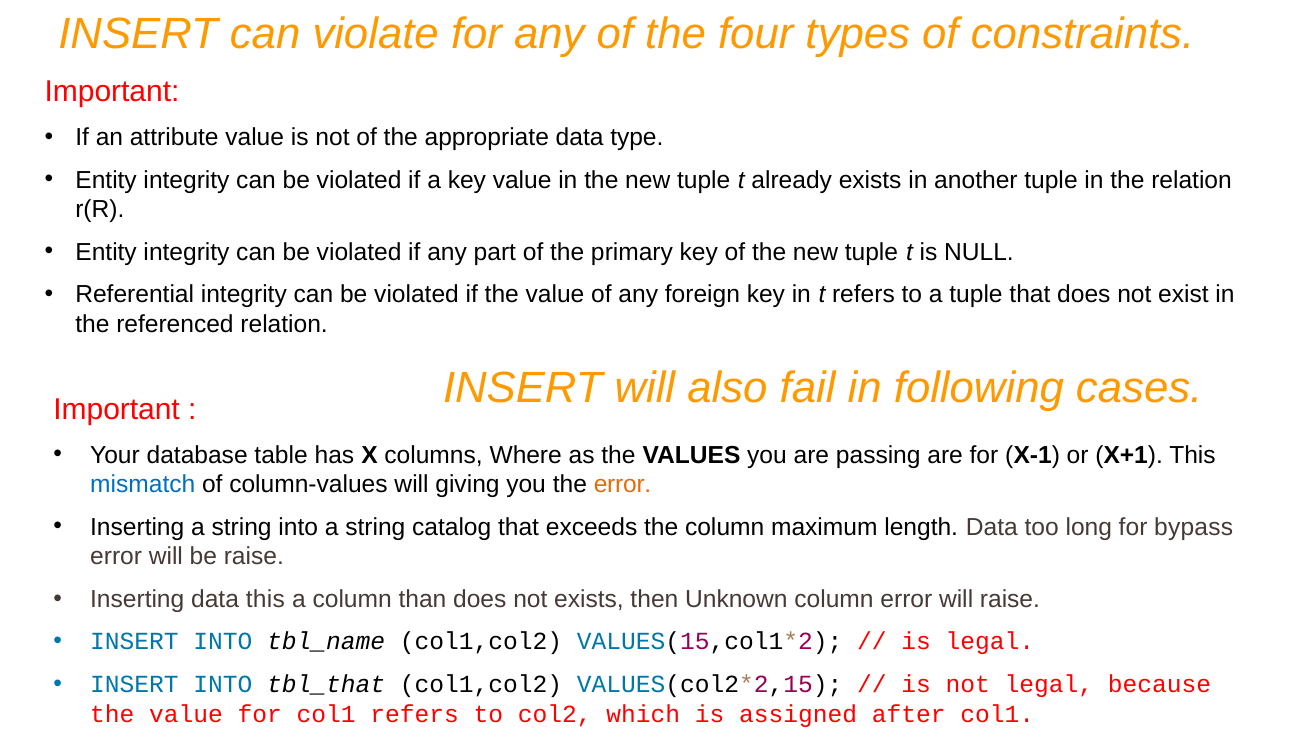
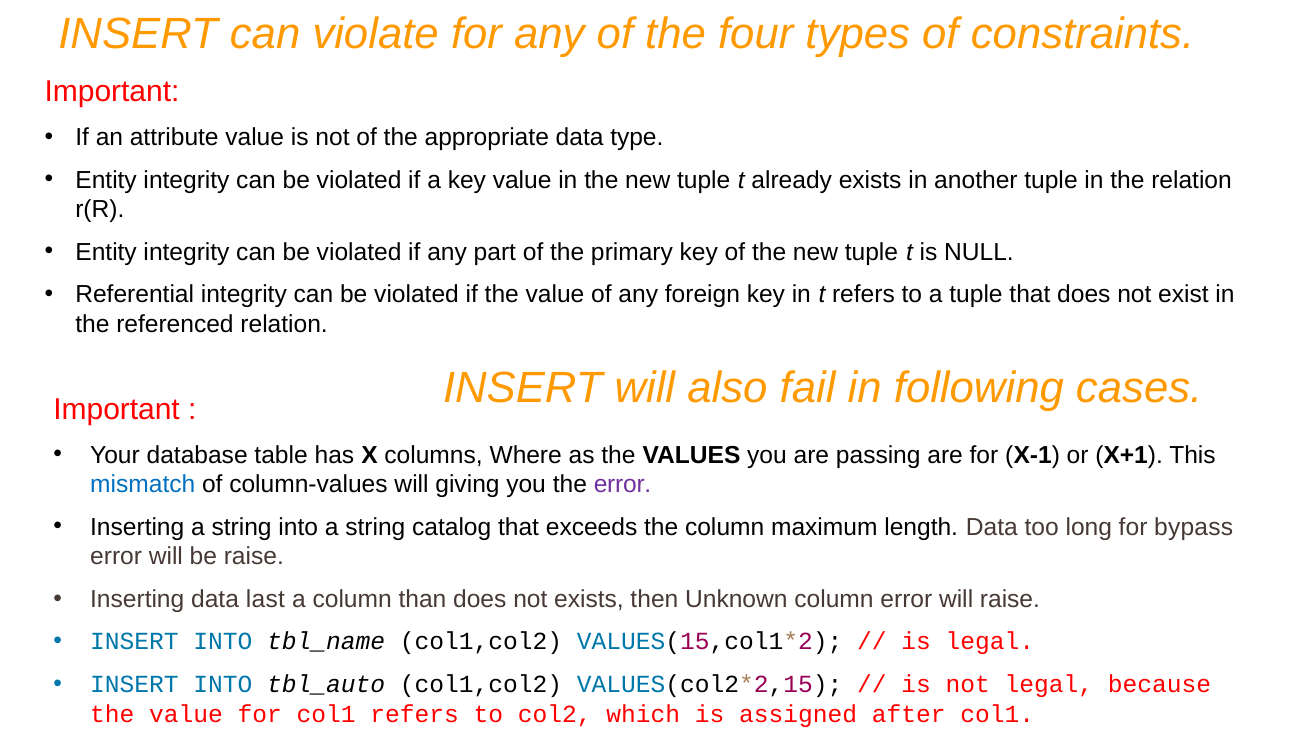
error at (623, 484) colour: orange -> purple
data this: this -> last
tbl_that: tbl_that -> tbl_auto
